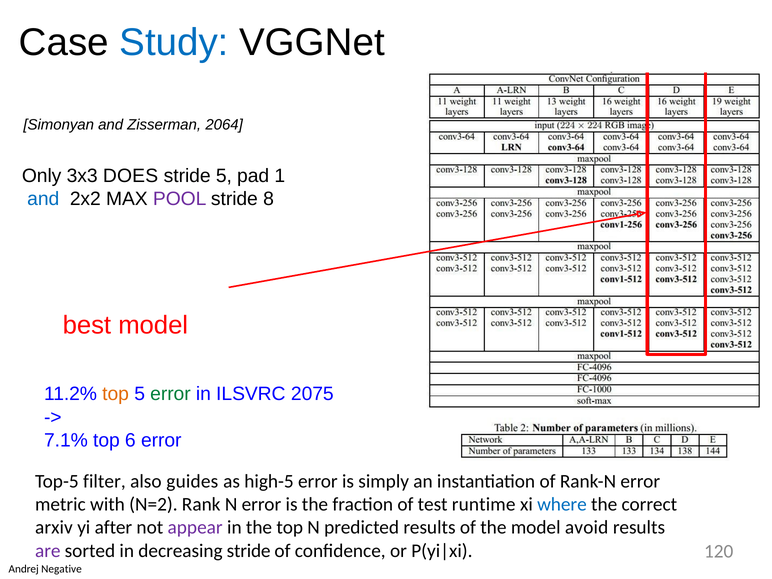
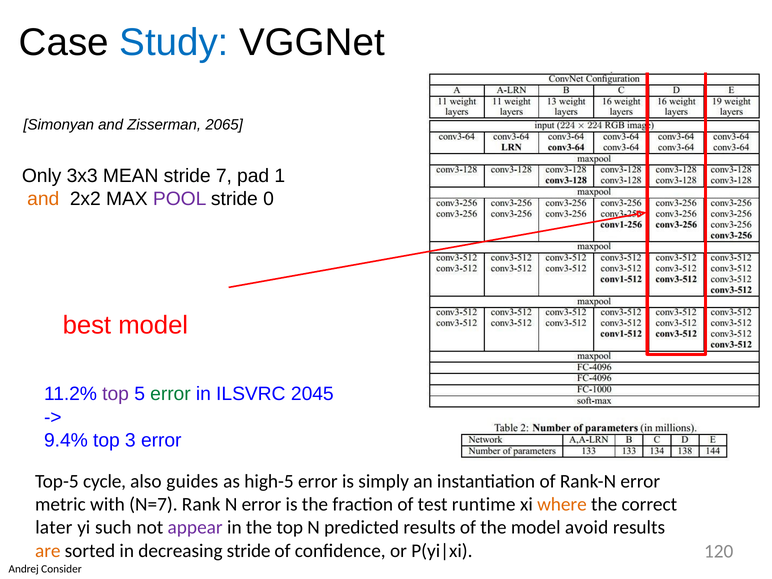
2064: 2064 -> 2065
DOES: DOES -> MEAN
stride 5: 5 -> 7
and at (43, 199) colour: blue -> orange
8: 8 -> 0
top at (116, 394) colour: orange -> purple
2075: 2075 -> 2045
7.1%: 7.1% -> 9.4%
6: 6 -> 3
filter: filter -> cycle
N=2: N=2 -> N=7
where colour: blue -> orange
arxiv: arxiv -> later
after: after -> such
are colour: purple -> orange
Negative: Negative -> Consider
